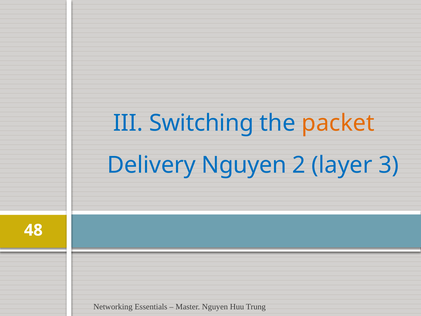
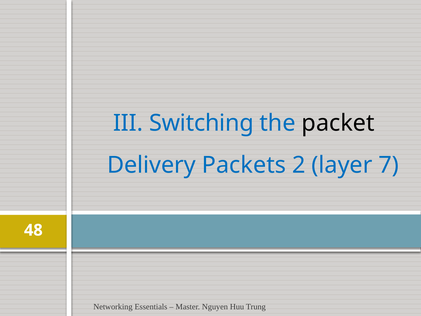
packet colour: orange -> black
Delivery Nguyen: Nguyen -> Packets
3: 3 -> 7
